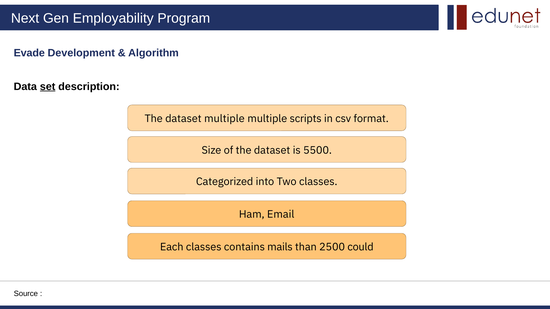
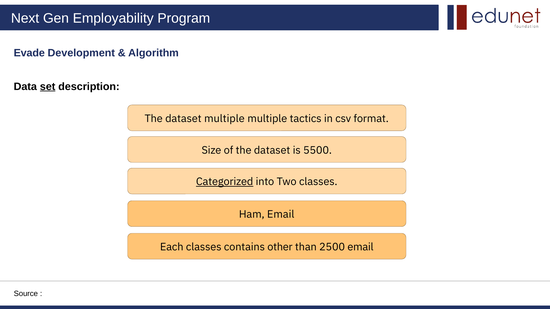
scripts: scripts -> tactics
Categorized underline: none -> present
mails: mails -> other
2500 could: could -> email
